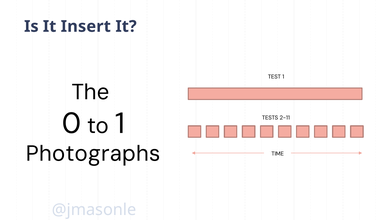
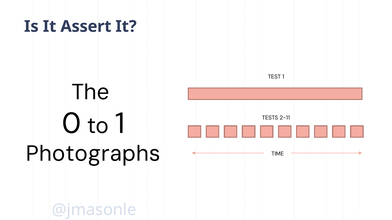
Insert: Insert -> Assert
